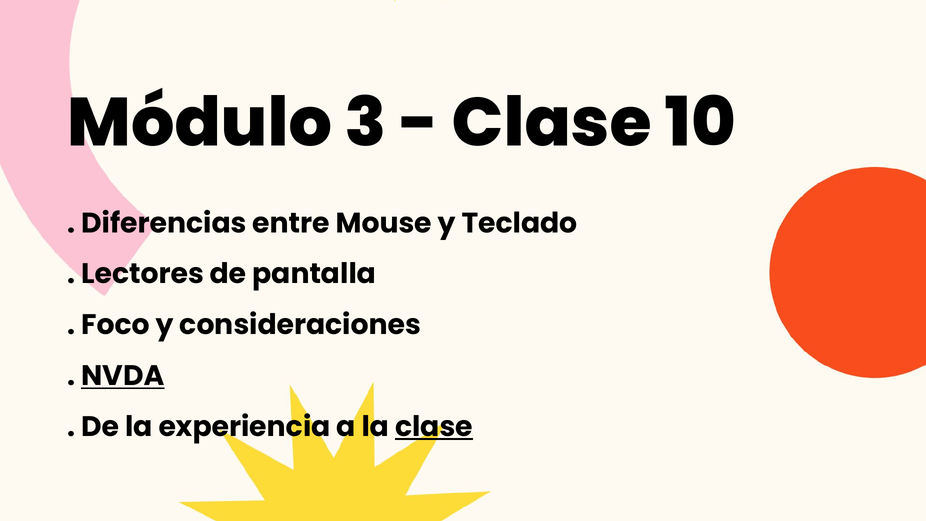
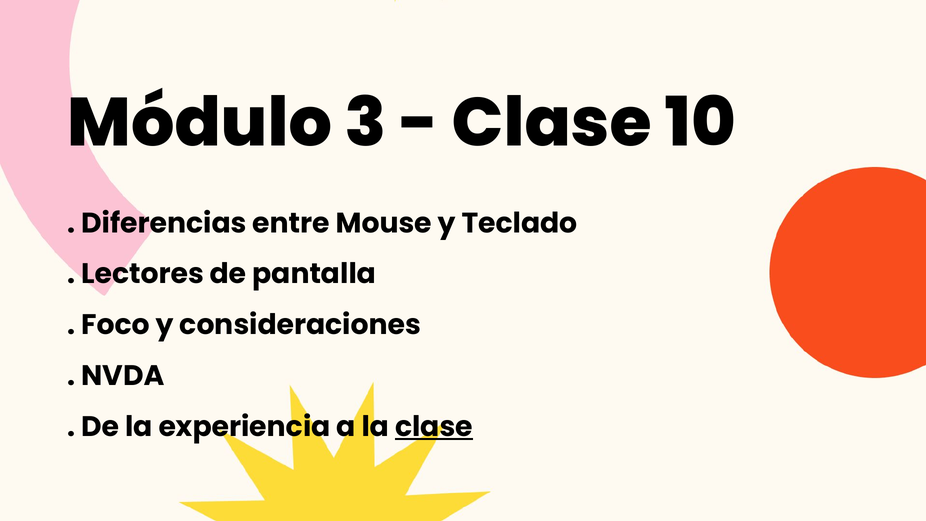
NVDA underline: present -> none
